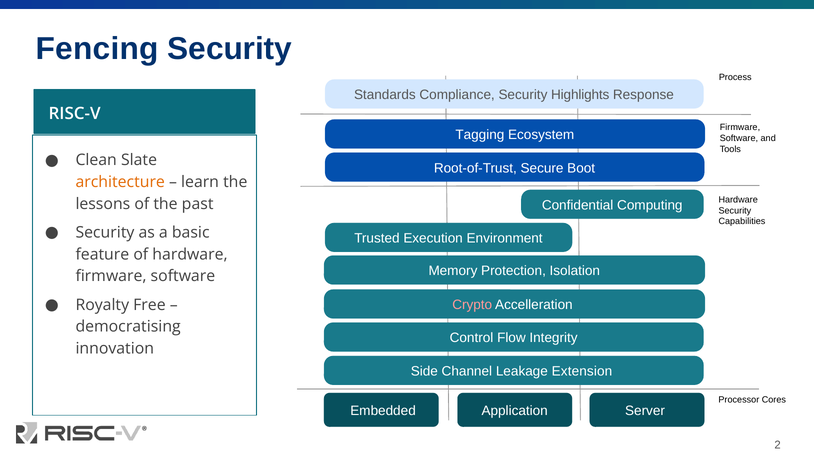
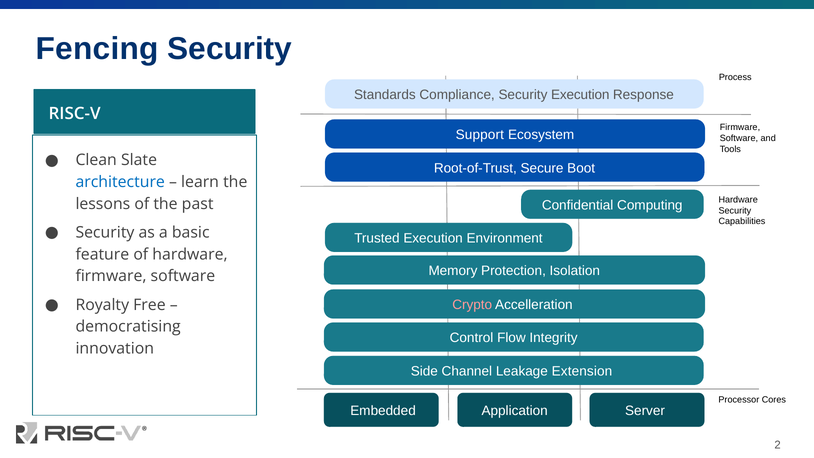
Security Highlights: Highlights -> Execution
Tagging: Tagging -> Support
architecture colour: orange -> blue
